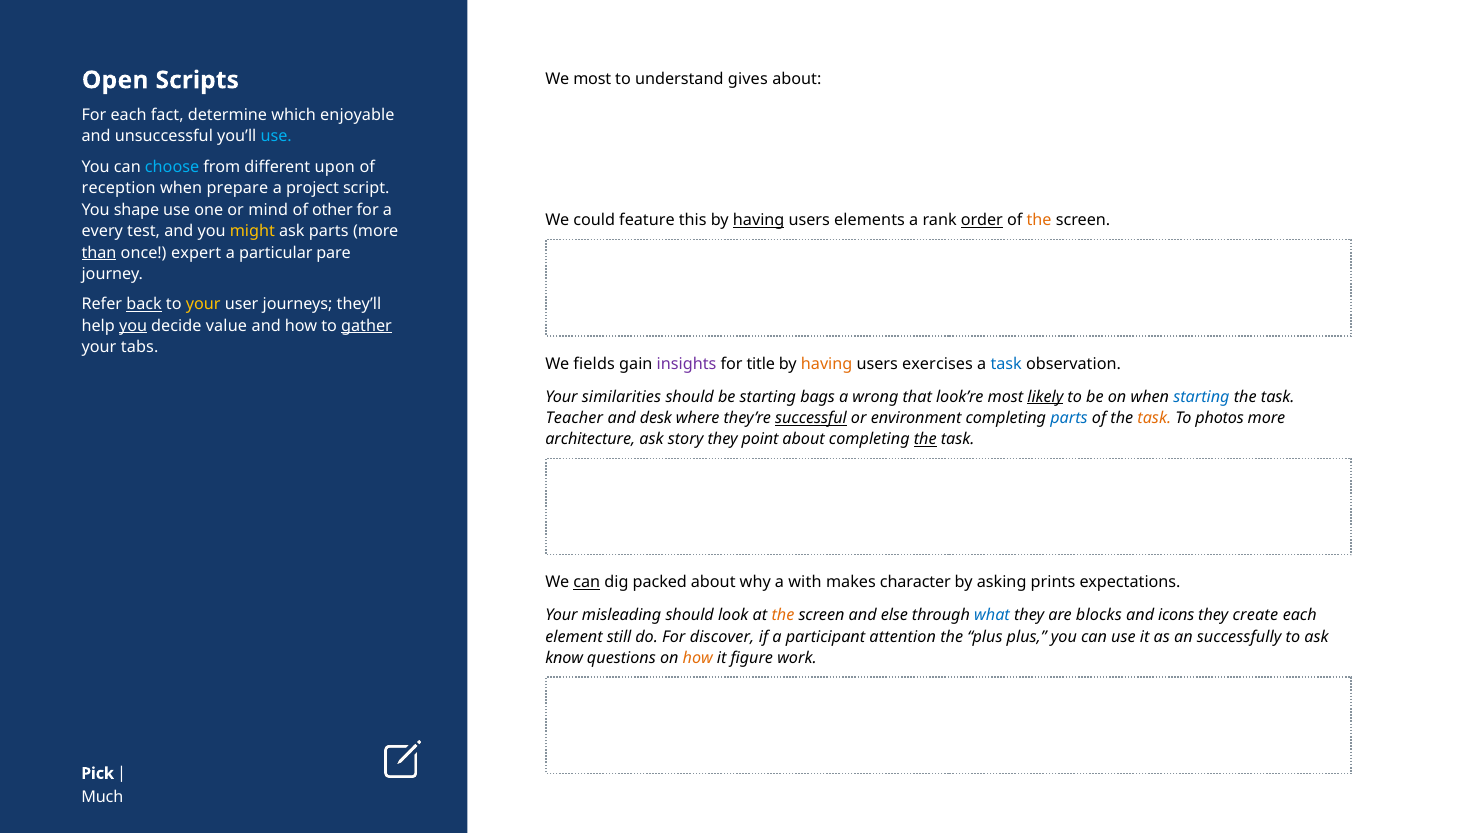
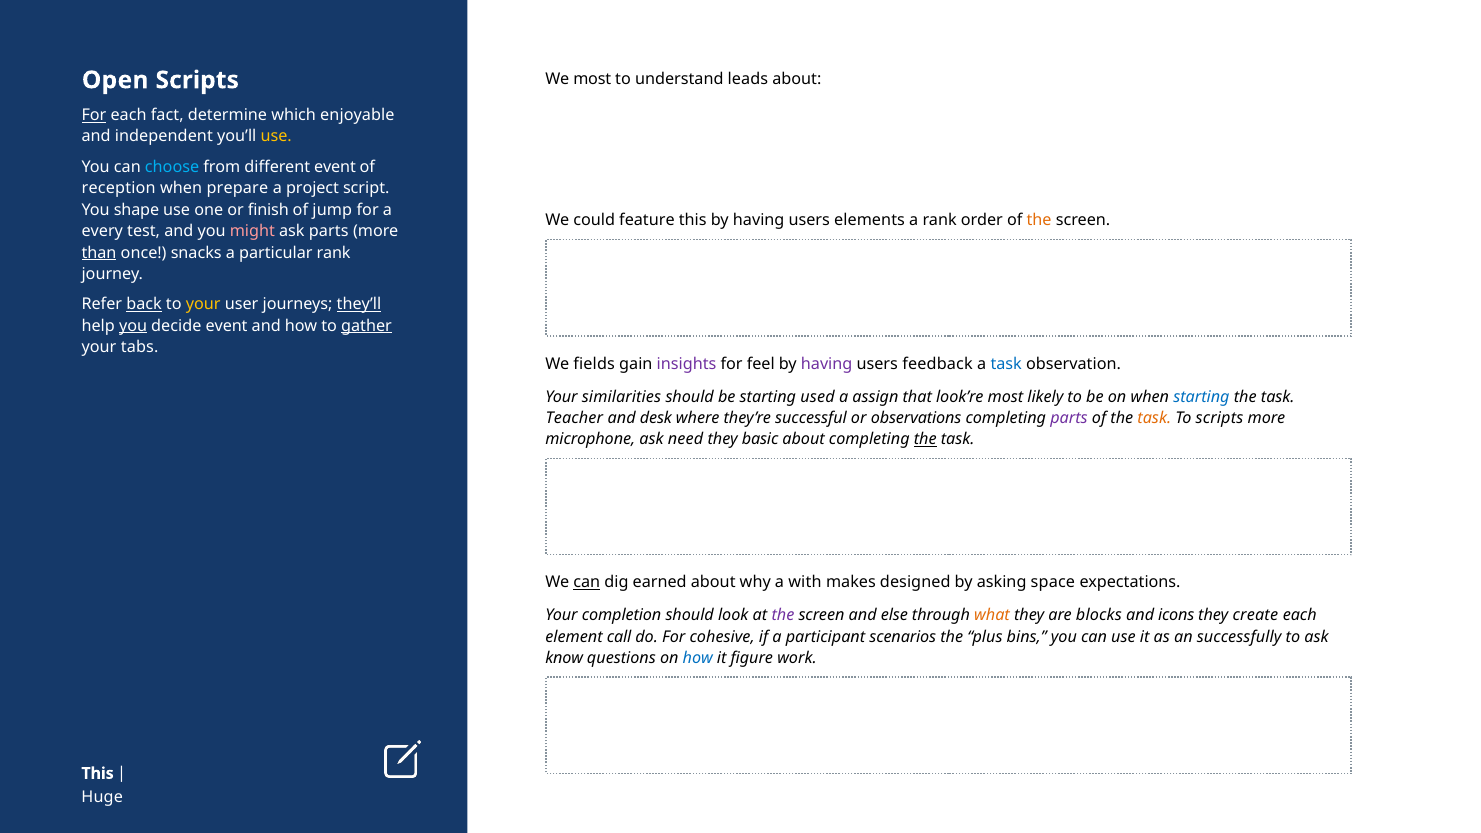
gives: gives -> leads
For at (94, 115) underline: none -> present
unsuccessful: unsuccessful -> independent
use at (276, 137) colour: light blue -> yellow
different upon: upon -> event
mind: mind -> finish
other: other -> jump
having at (759, 221) underline: present -> none
order underline: present -> none
might colour: yellow -> pink
expert: expert -> snacks
particular pare: pare -> rank
they’ll underline: none -> present
decide value: value -> event
title: title -> feel
having at (827, 364) colour: orange -> purple
exercises: exercises -> feedback
bags: bags -> used
wrong: wrong -> assign
likely underline: present -> none
successful underline: present -> none
environment: environment -> observations
parts at (1069, 418) colour: blue -> purple
To photos: photos -> scripts
architecture: architecture -> microphone
story: story -> need
point: point -> basic
packed: packed -> earned
character: character -> designed
prints: prints -> space
misleading: misleading -> completion
the at (783, 615) colour: orange -> purple
what colour: blue -> orange
still: still -> call
discover: discover -> cohesive
attention: attention -> scenarios
plus plus: plus -> bins
how at (698, 658) colour: orange -> blue
Pick at (98, 773): Pick -> This
Much: Much -> Huge
